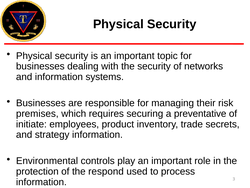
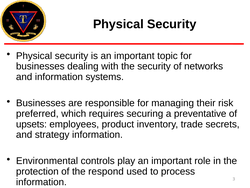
premises: premises -> preferred
initiate: initiate -> upsets
